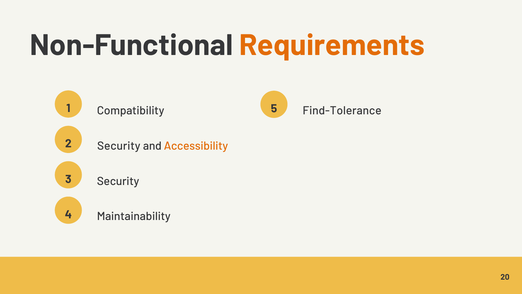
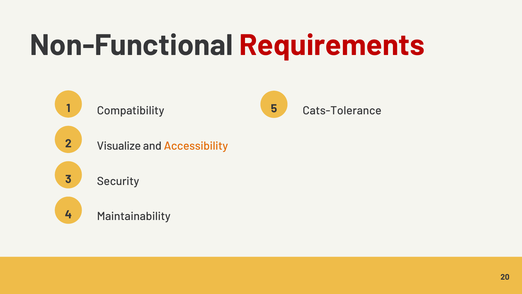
Requirements colour: orange -> red
Find-Tolerance: Find-Tolerance -> Cats-Tolerance
Security at (119, 146): Security -> Visualize
